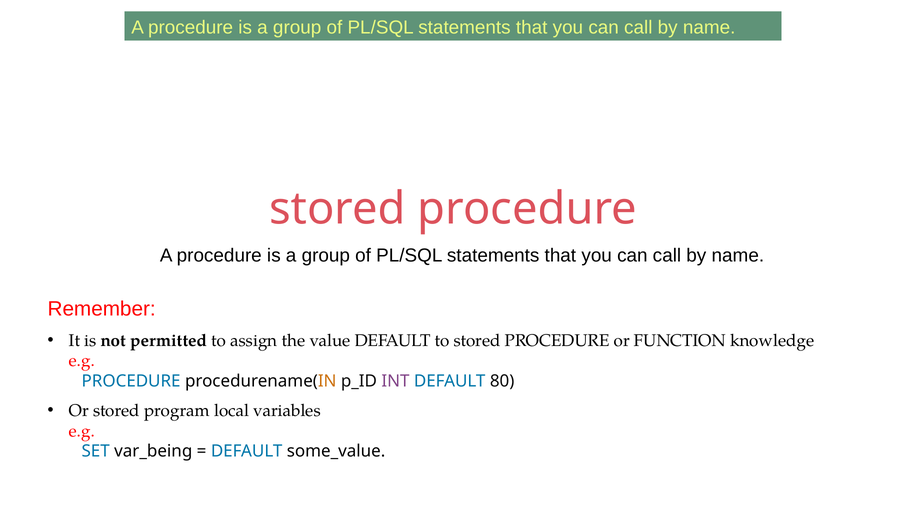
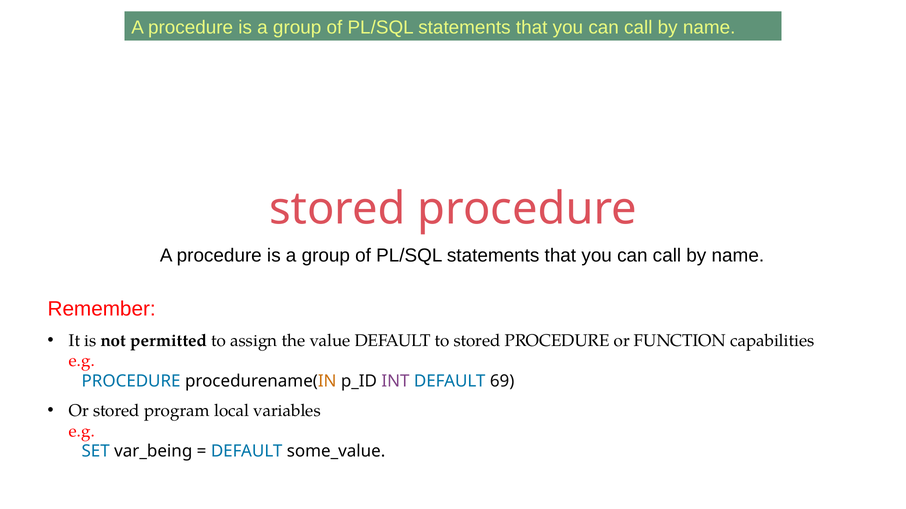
knowledge: knowledge -> capabilities
80: 80 -> 69
